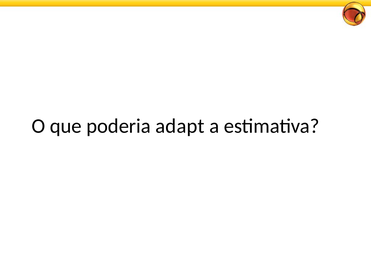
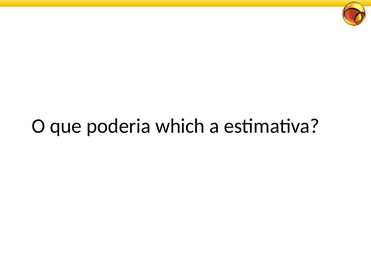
adapt: adapt -> which
